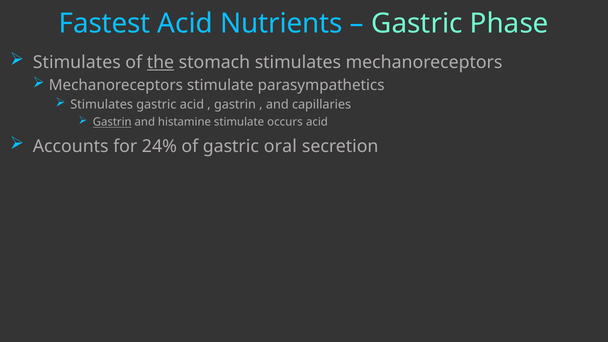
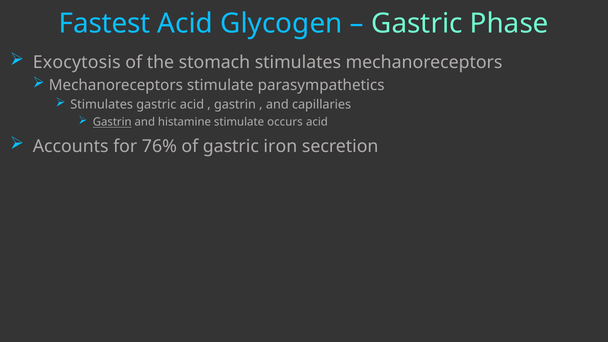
Nutrients: Nutrients -> Glycogen
Stimulates at (77, 62): Stimulates -> Exocytosis
the underline: present -> none
24%: 24% -> 76%
oral: oral -> iron
